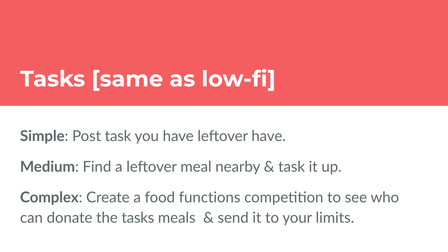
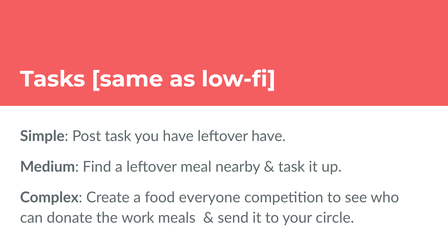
functions: functions -> everyone
the tasks: tasks -> work
limits: limits -> circle
